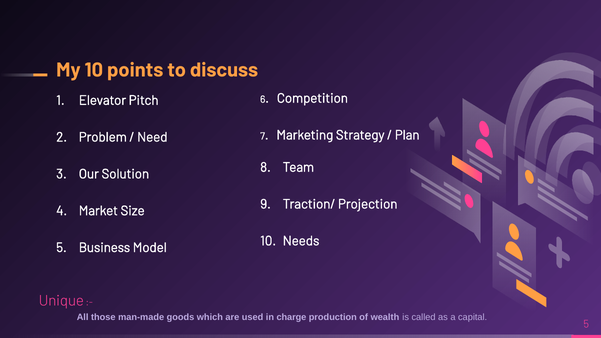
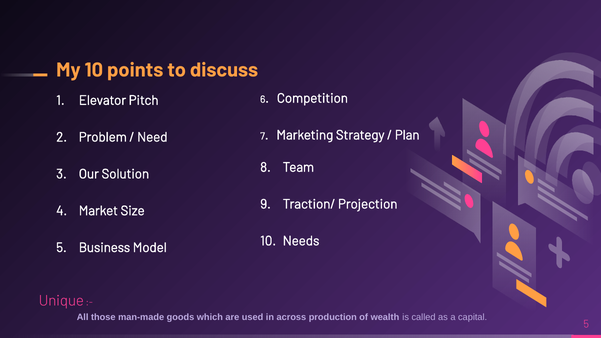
charge: charge -> across
